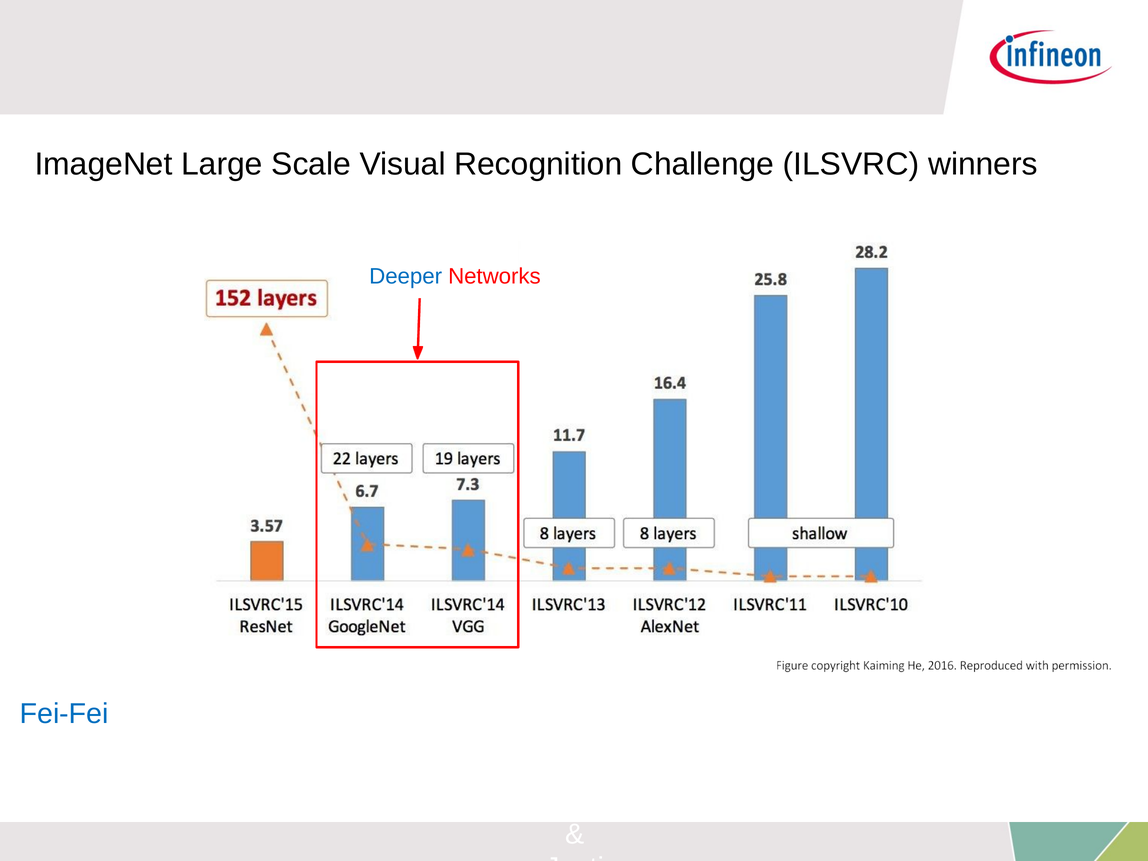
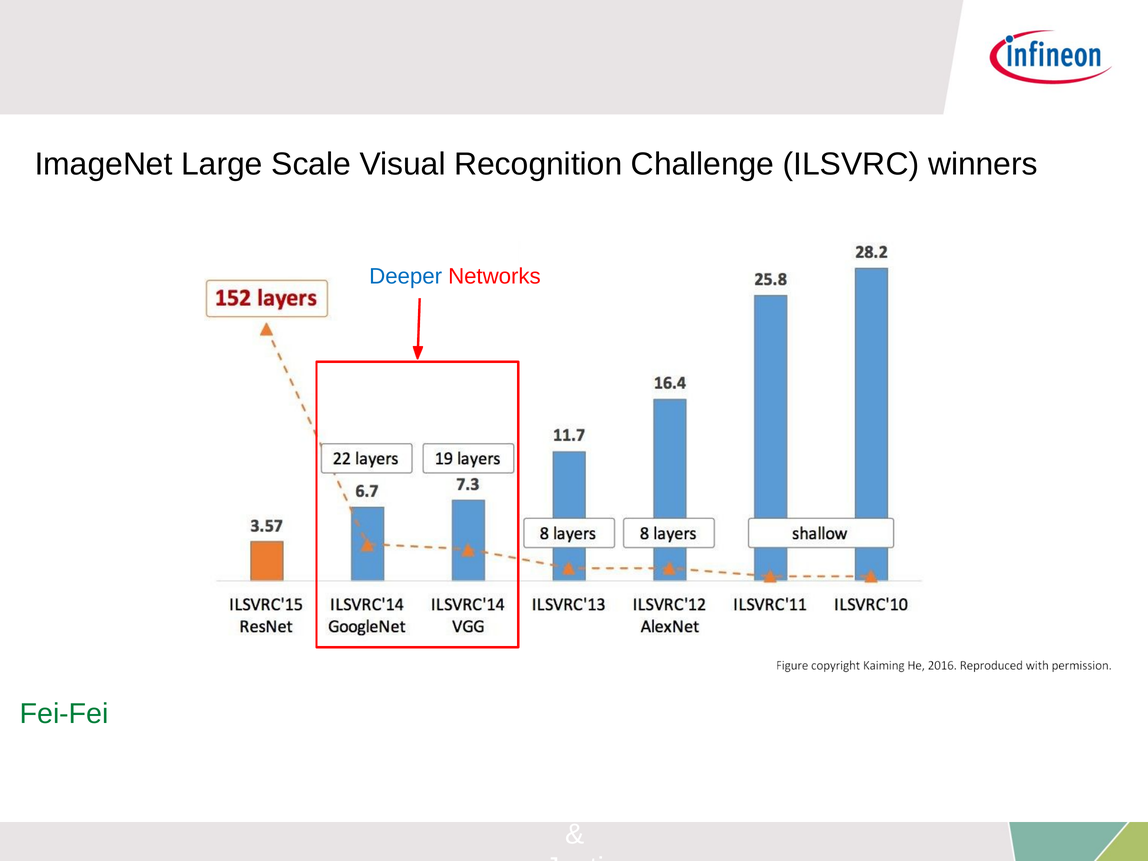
Fei-Fei colour: blue -> green
